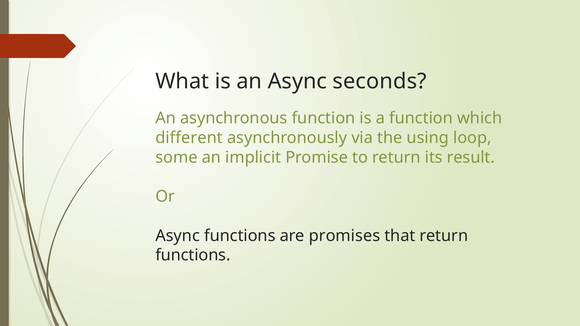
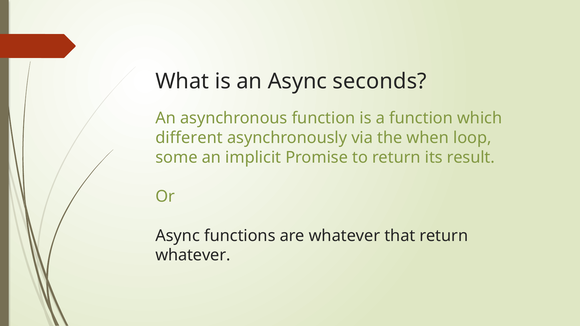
using: using -> when
are promises: promises -> whatever
functions at (193, 255): functions -> whatever
